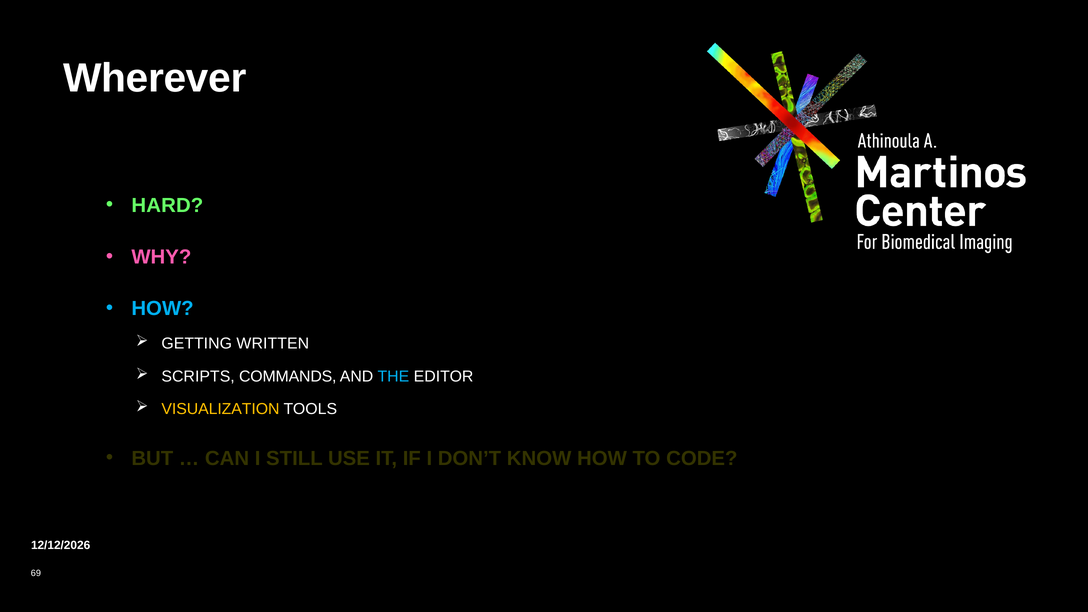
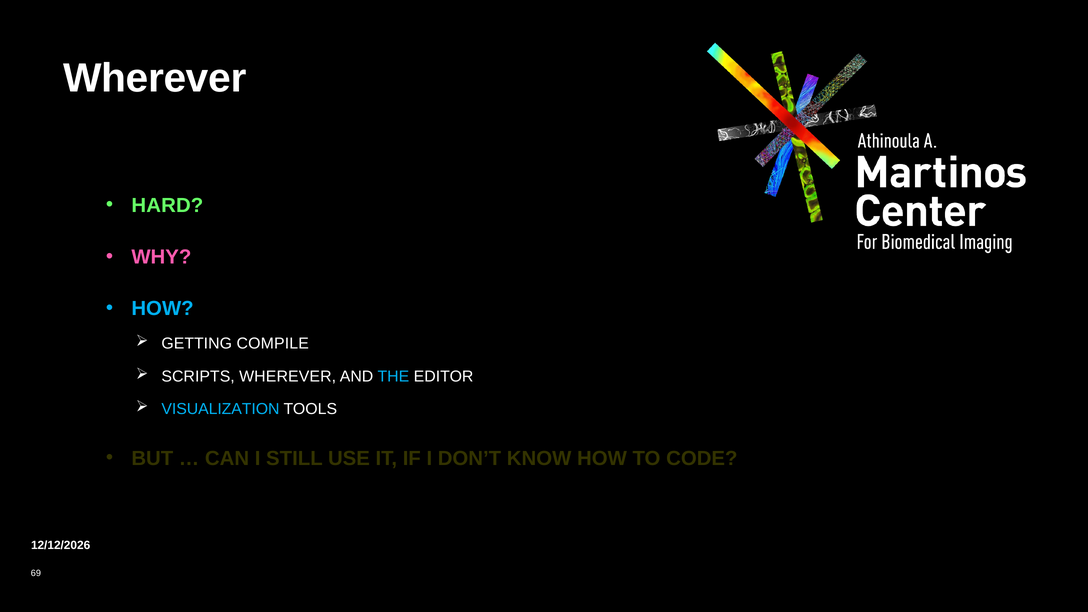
WRITTEN: WRITTEN -> COMPILE
SCRIPTS COMMANDS: COMMANDS -> WHEREVER
VISUALIZATION colour: yellow -> light blue
